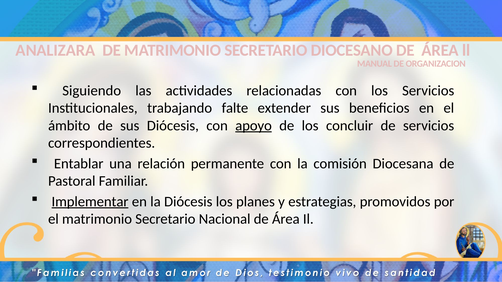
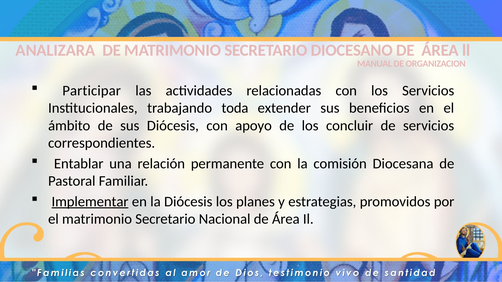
Siguiendo: Siguiendo -> Participar
falte: falte -> toda
apoyo underline: present -> none
